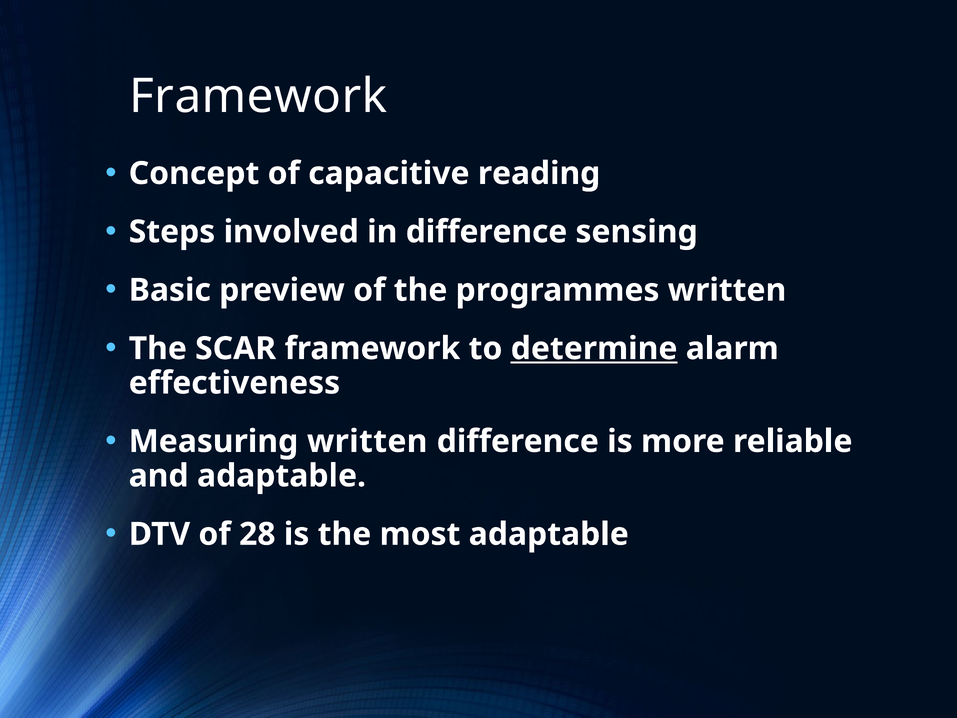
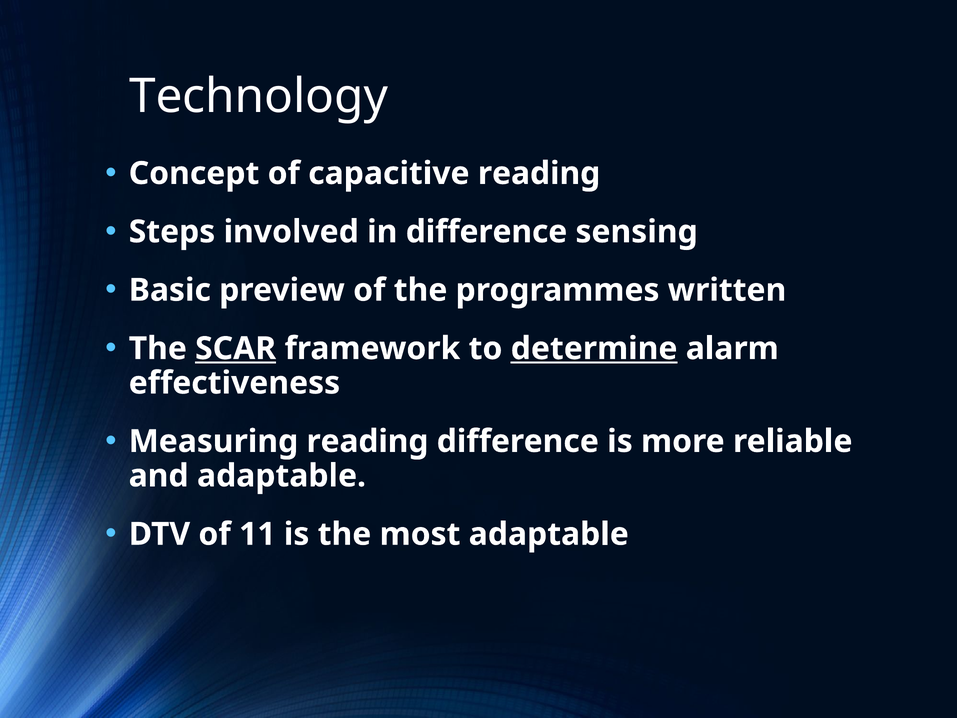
Framework at (258, 97): Framework -> Technology
SCAR underline: none -> present
Measuring written: written -> reading
28: 28 -> 11
